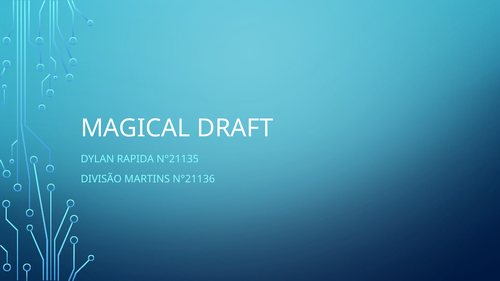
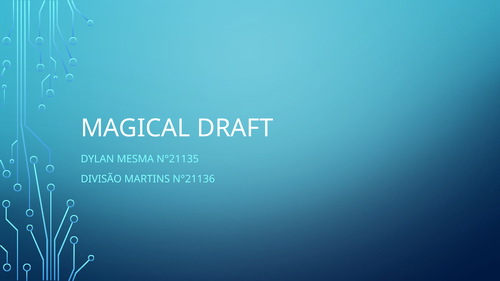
RAPIDA: RAPIDA -> MESMA
